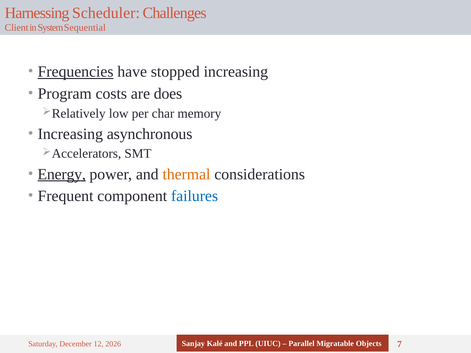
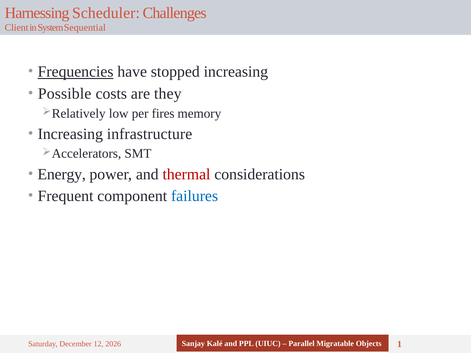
Program: Program -> Possible
does: does -> they
char: char -> fires
asynchronous: asynchronous -> infrastructure
Energy underline: present -> none
thermal colour: orange -> red
7: 7 -> 1
